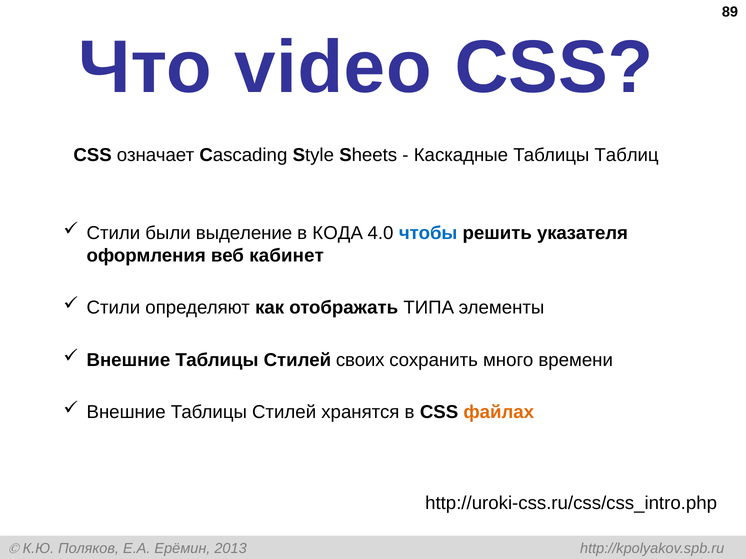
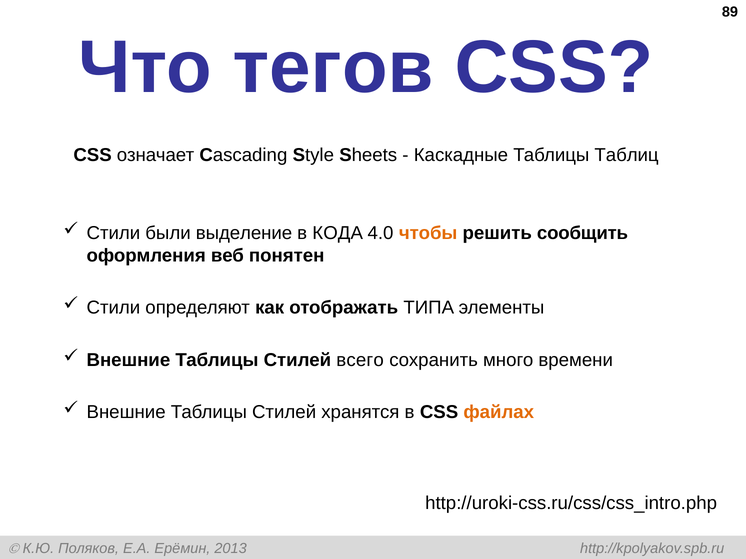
video: video -> тегов
чтобы colour: blue -> orange
указателя: указателя -> сообщить
кабинет: кабинет -> понятен
своих: своих -> всего
